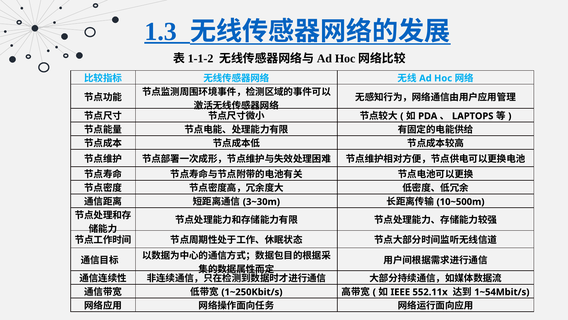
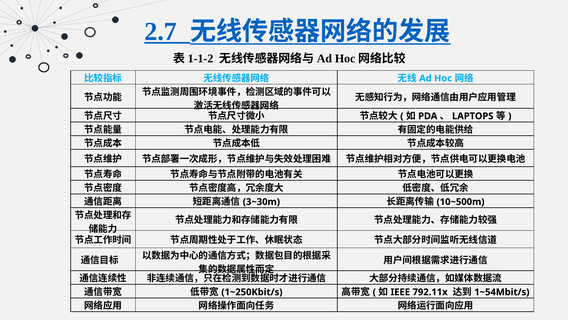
1.3: 1.3 -> 2.7
552.11x: 552.11x -> 792.11x
